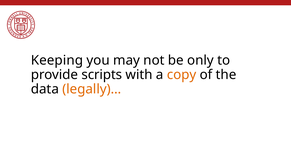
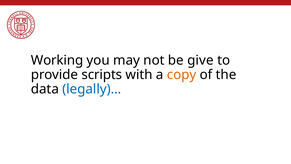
Keeping: Keeping -> Working
only: only -> give
legally)… colour: orange -> blue
